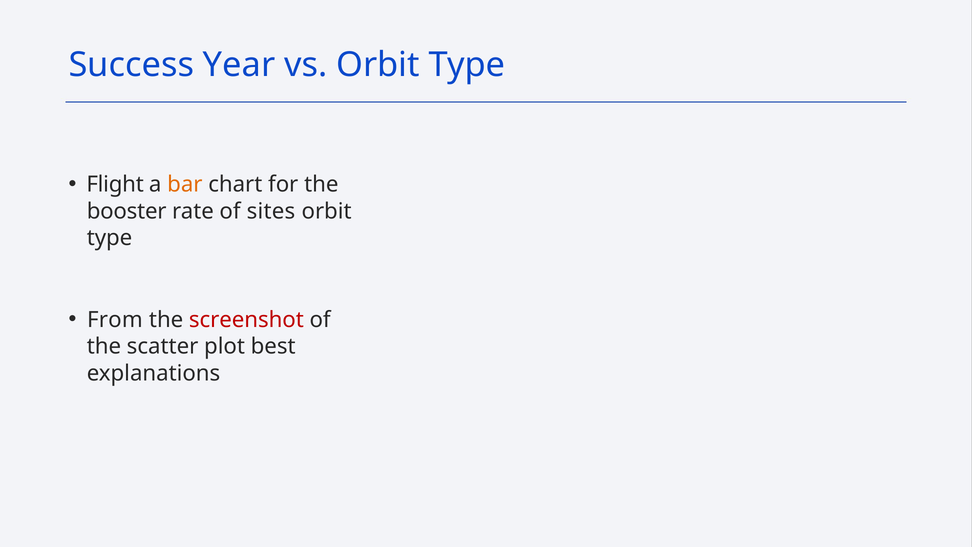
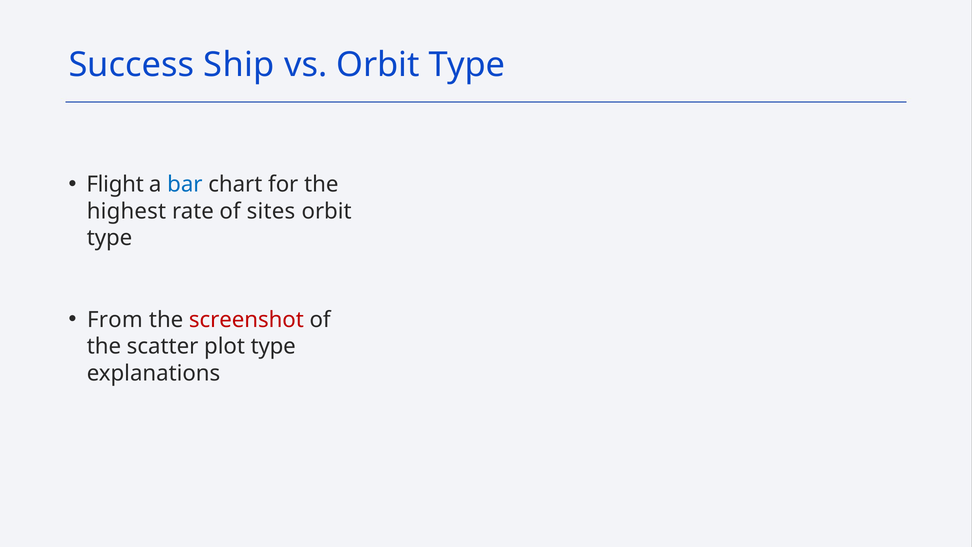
Year: Year -> Ship
bar colour: orange -> blue
booster: booster -> highest
plot best: best -> type
